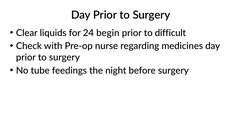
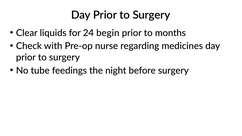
difficult: difficult -> months
